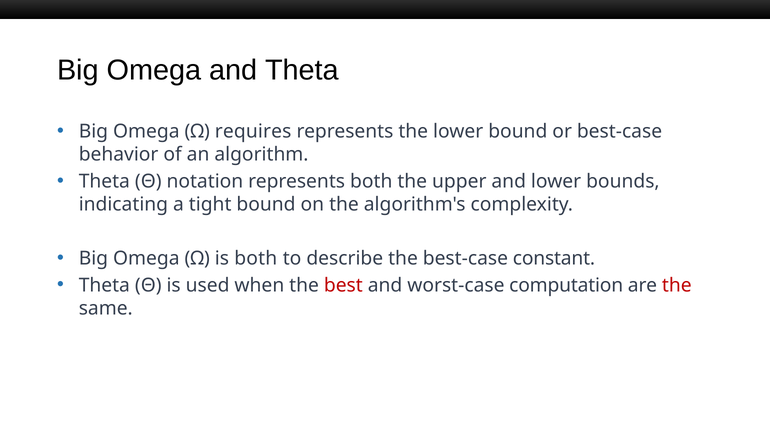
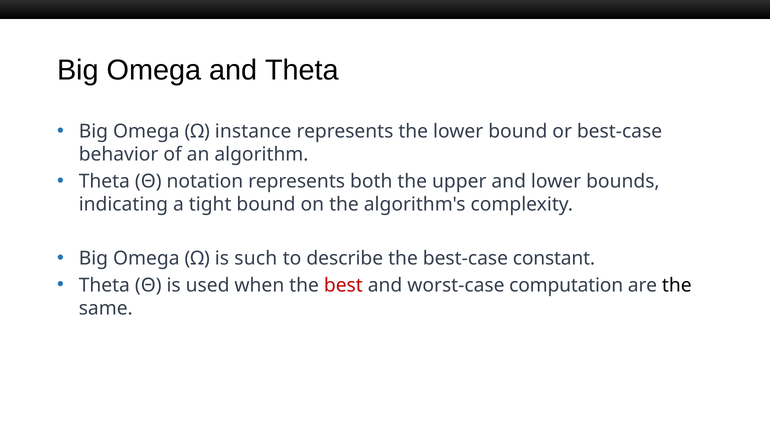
requires: requires -> instance
is both: both -> such
the at (677, 285) colour: red -> black
